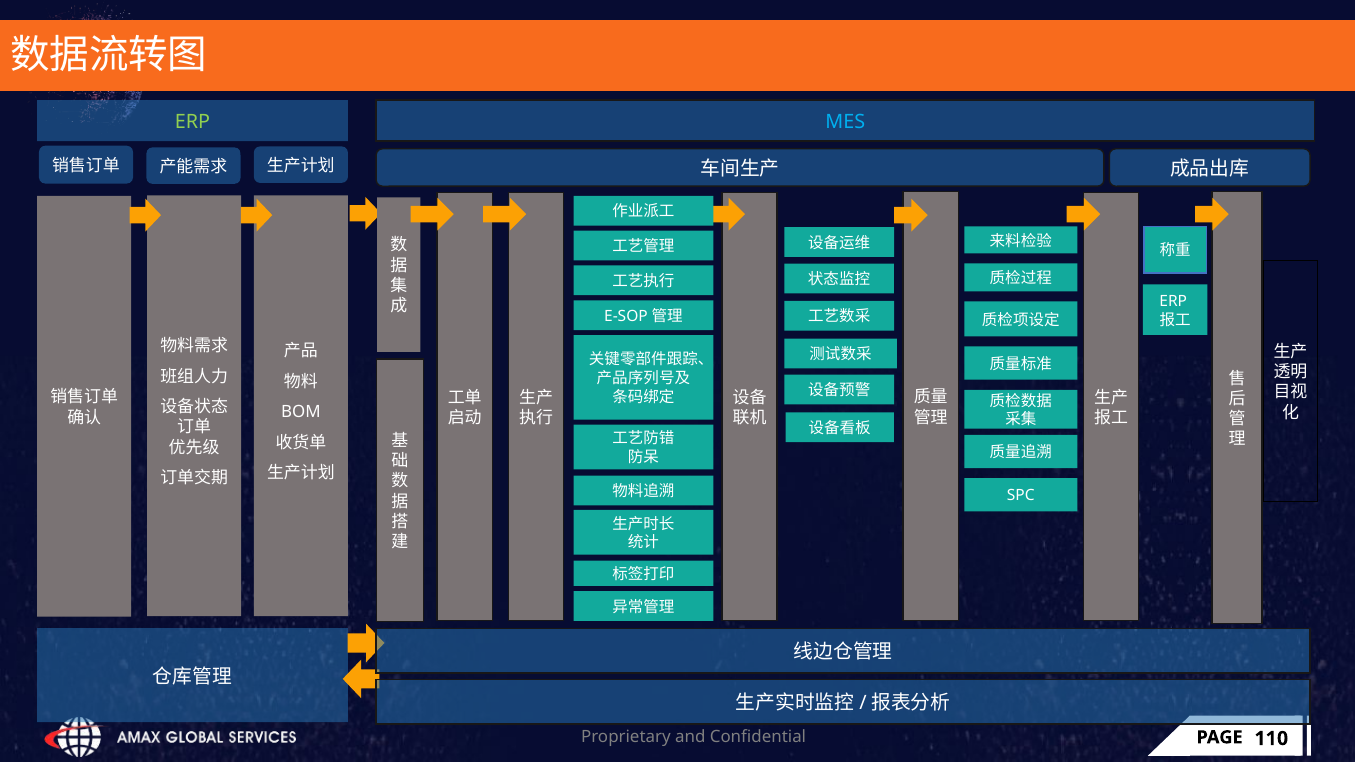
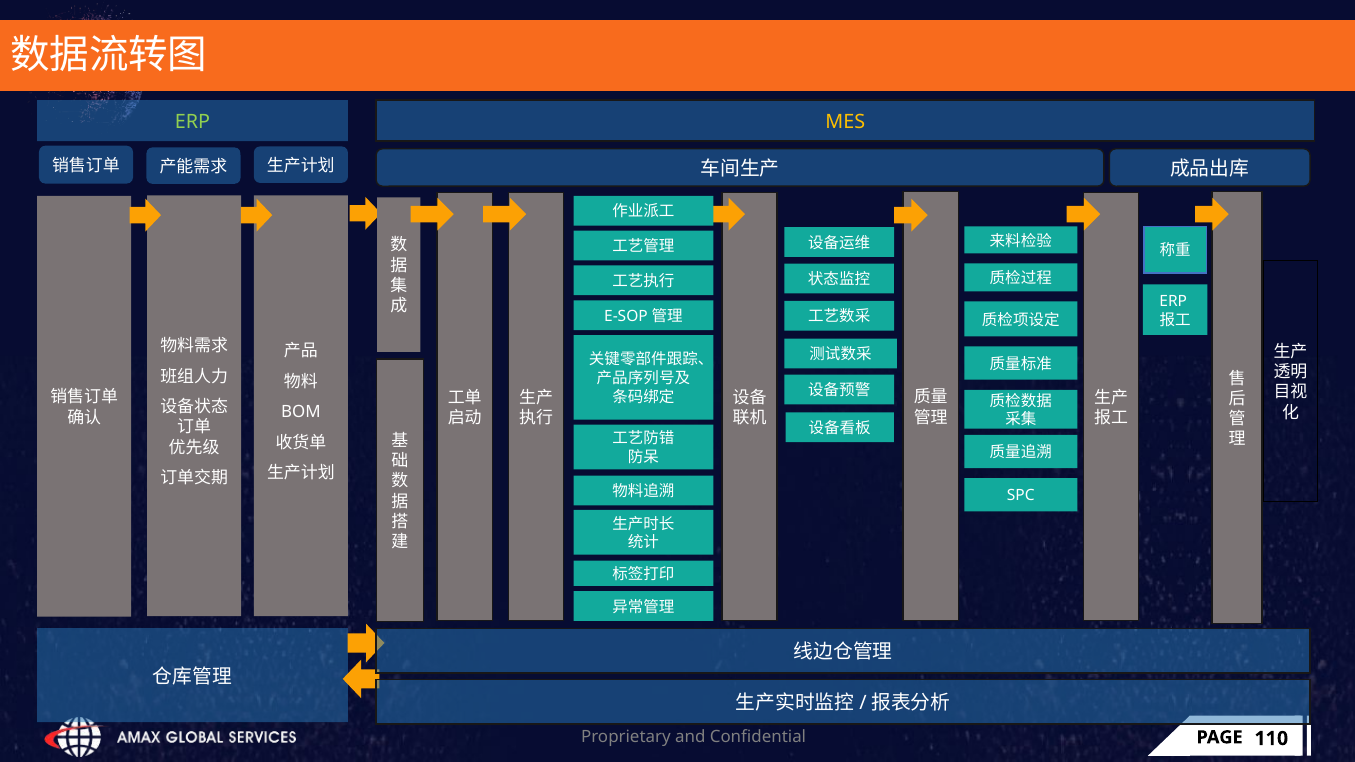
MES colour: light blue -> yellow
